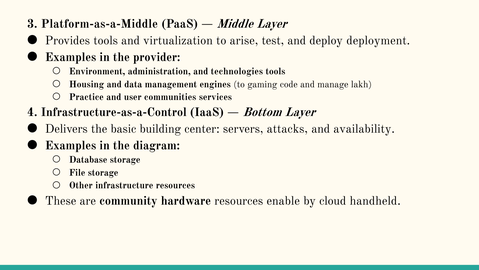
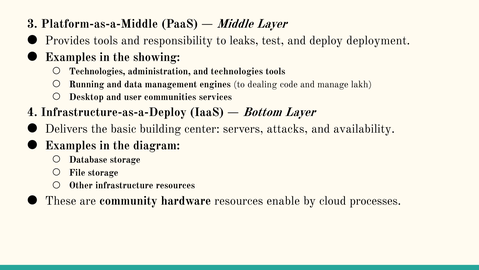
virtualization: virtualization -> responsibility
arise: arise -> leaks
provider: provider -> showing
Environment at (97, 71): Environment -> Technologies
Housing: Housing -> Running
gaming: gaming -> dealing
Practice: Practice -> Desktop
Infrastructure-as-a-Control: Infrastructure-as-a-Control -> Infrastructure-as-a-Deploy
handheld: handheld -> processes
